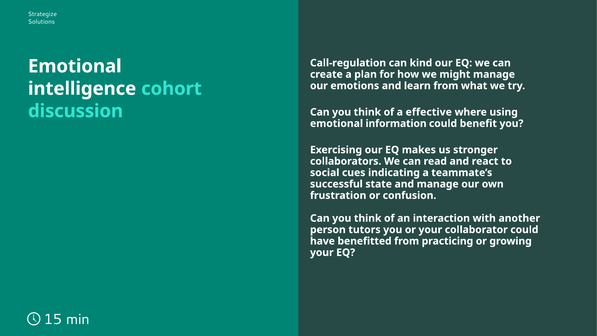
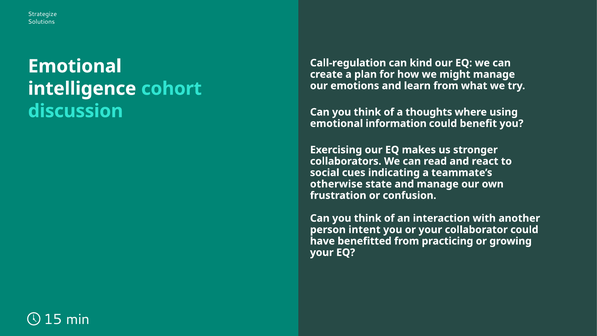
effective: effective -> thoughts
successful: successful -> otherwise
tutors: tutors -> intent
